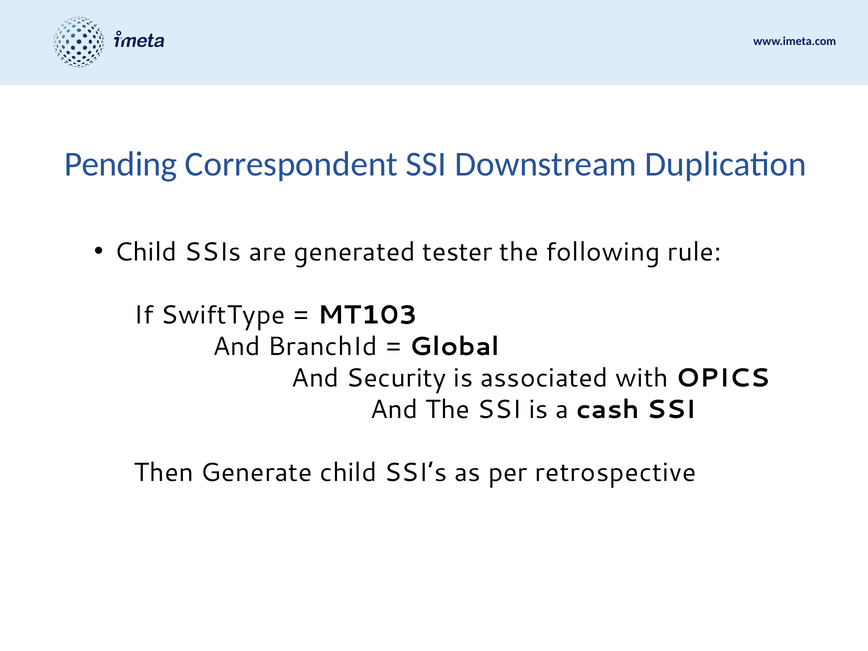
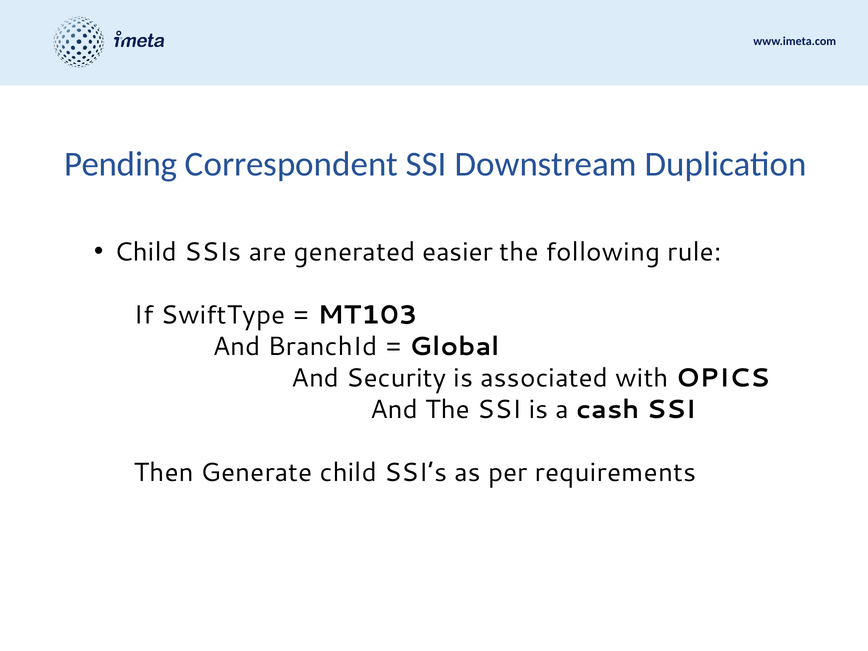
tester: tester -> easier
retrospective: retrospective -> requirements
